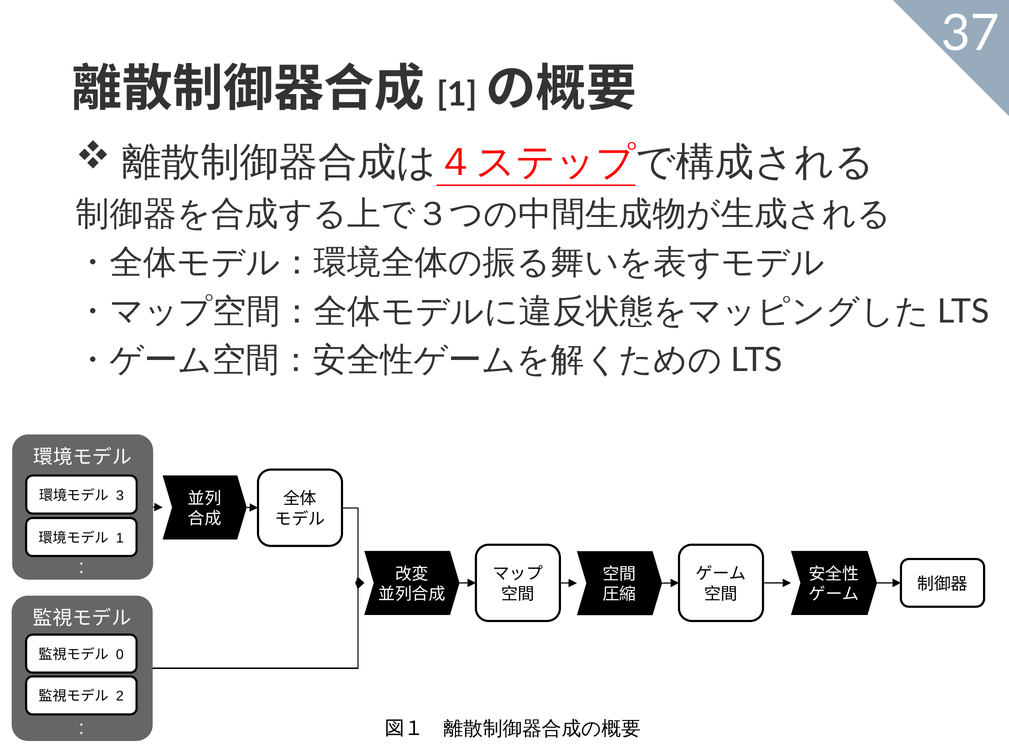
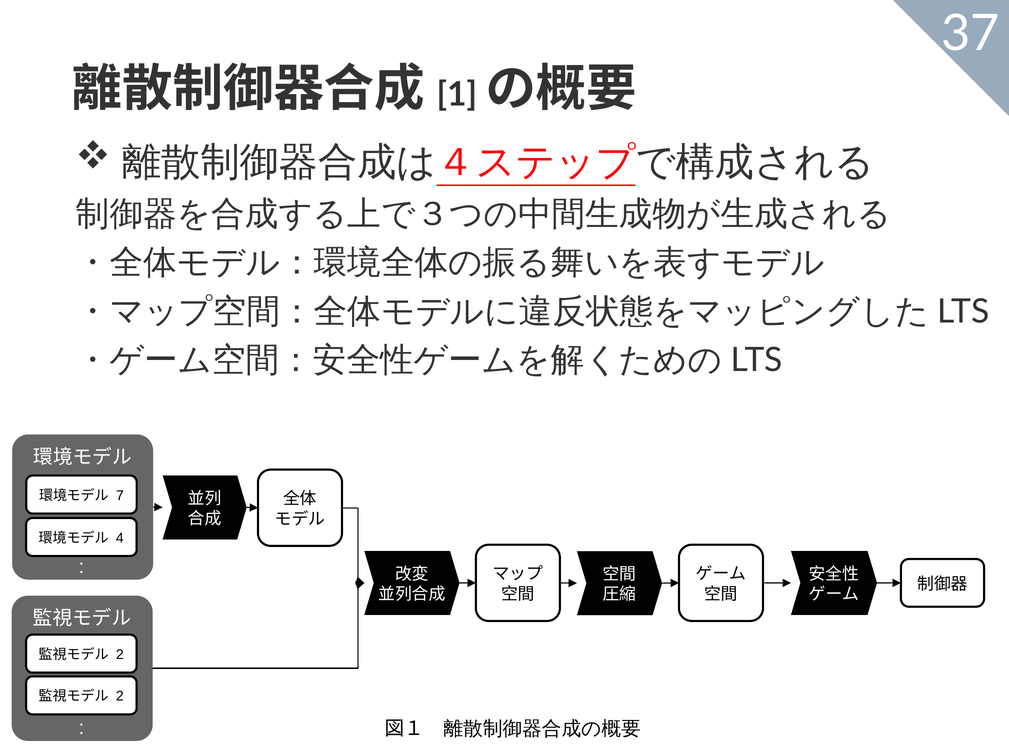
3: 3 -> 7
1 at (120, 538): 1 -> 4
0 at (120, 655): 0 -> 2
